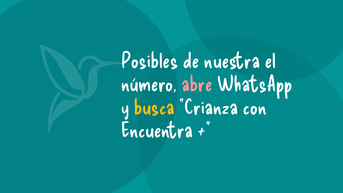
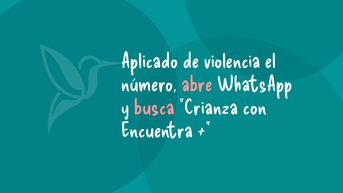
Posibles: Posibles -> Aplicado
nuestra: nuestra -> violencia
busca colour: yellow -> pink
